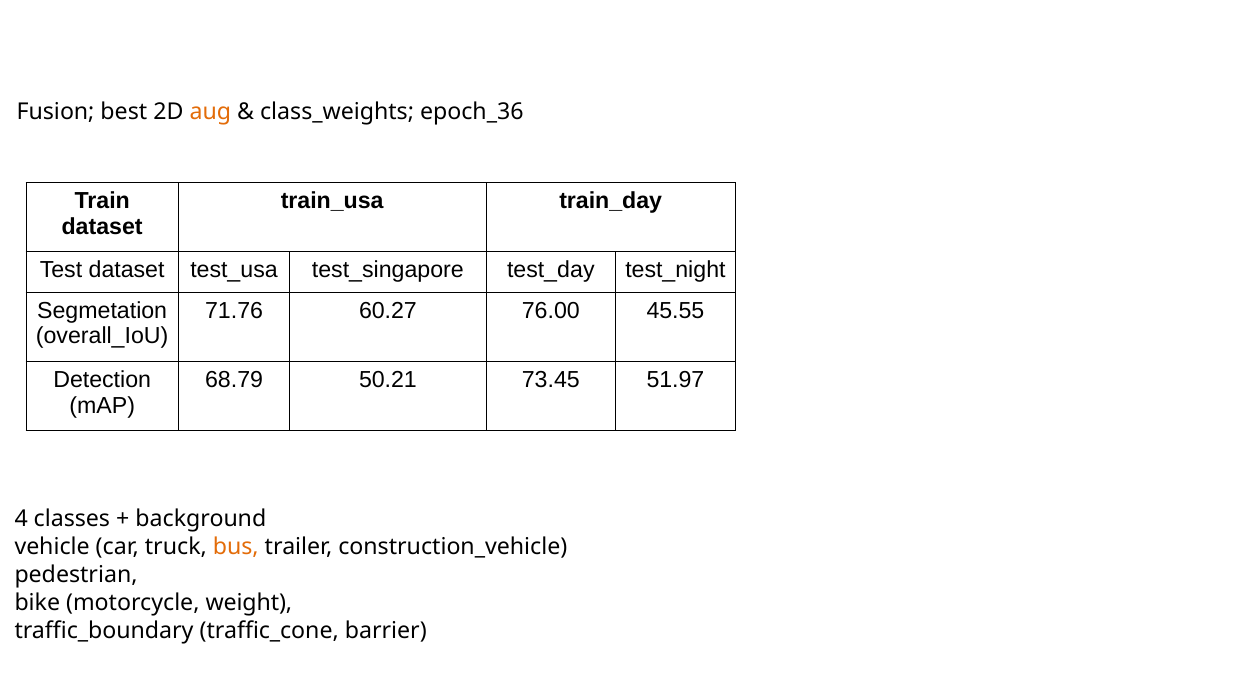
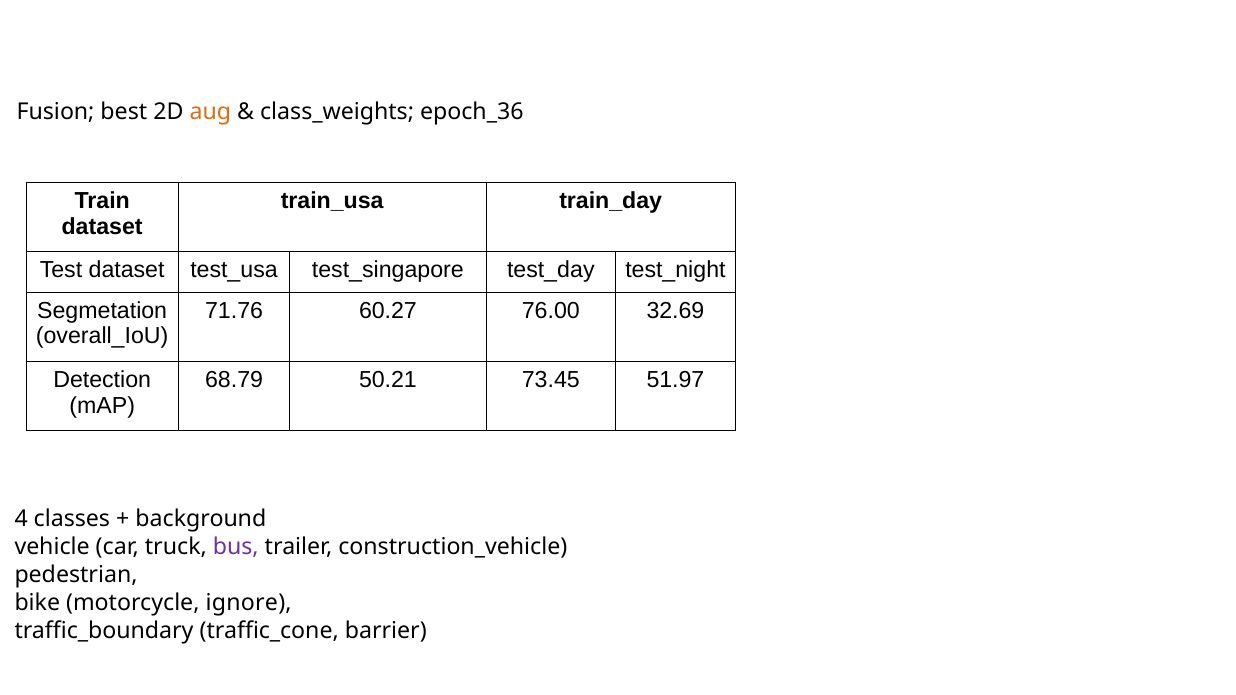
45.55: 45.55 -> 32.69
bus colour: orange -> purple
weight: weight -> ignore
